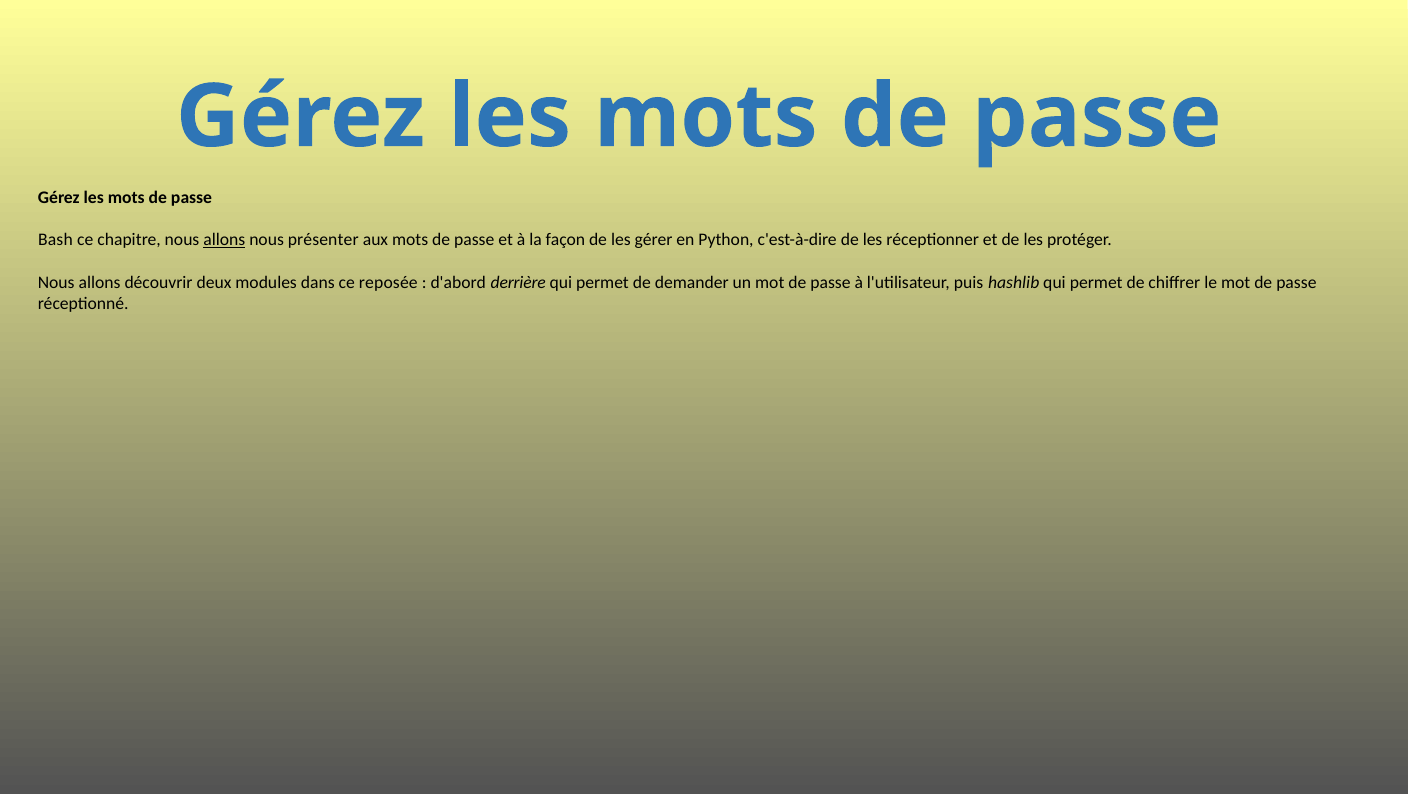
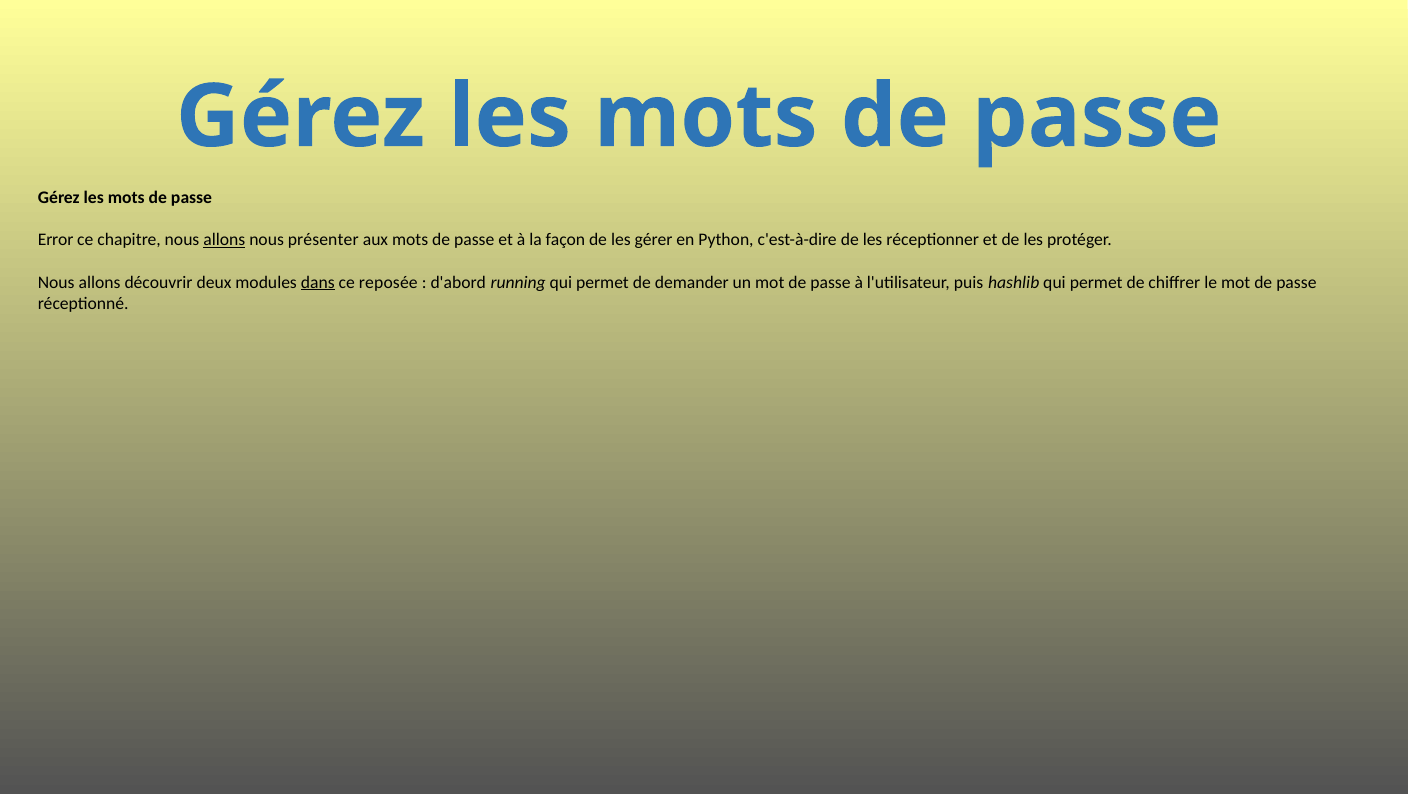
Bash: Bash -> Error
dans underline: none -> present
derrière: derrière -> running
